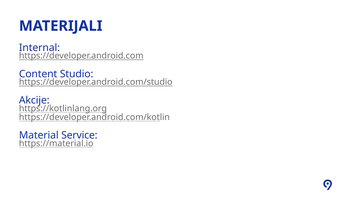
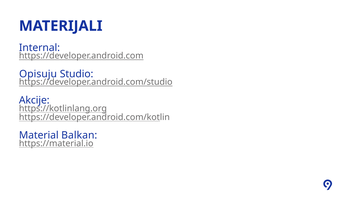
Content: Content -> Opisuju
Service: Service -> Balkan
